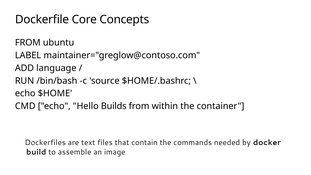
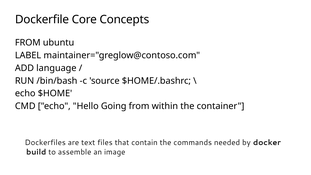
Builds: Builds -> Going
